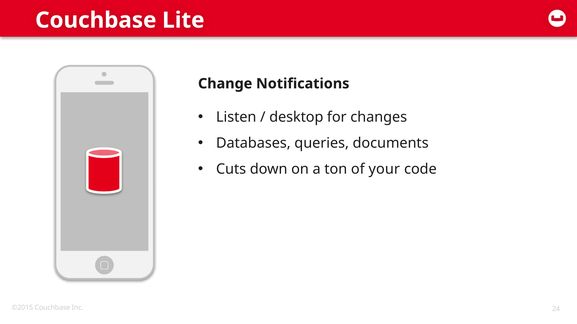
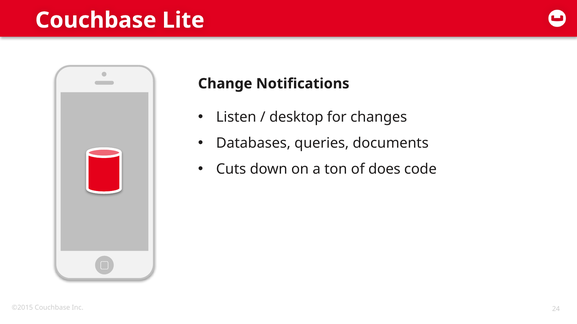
your: your -> does
